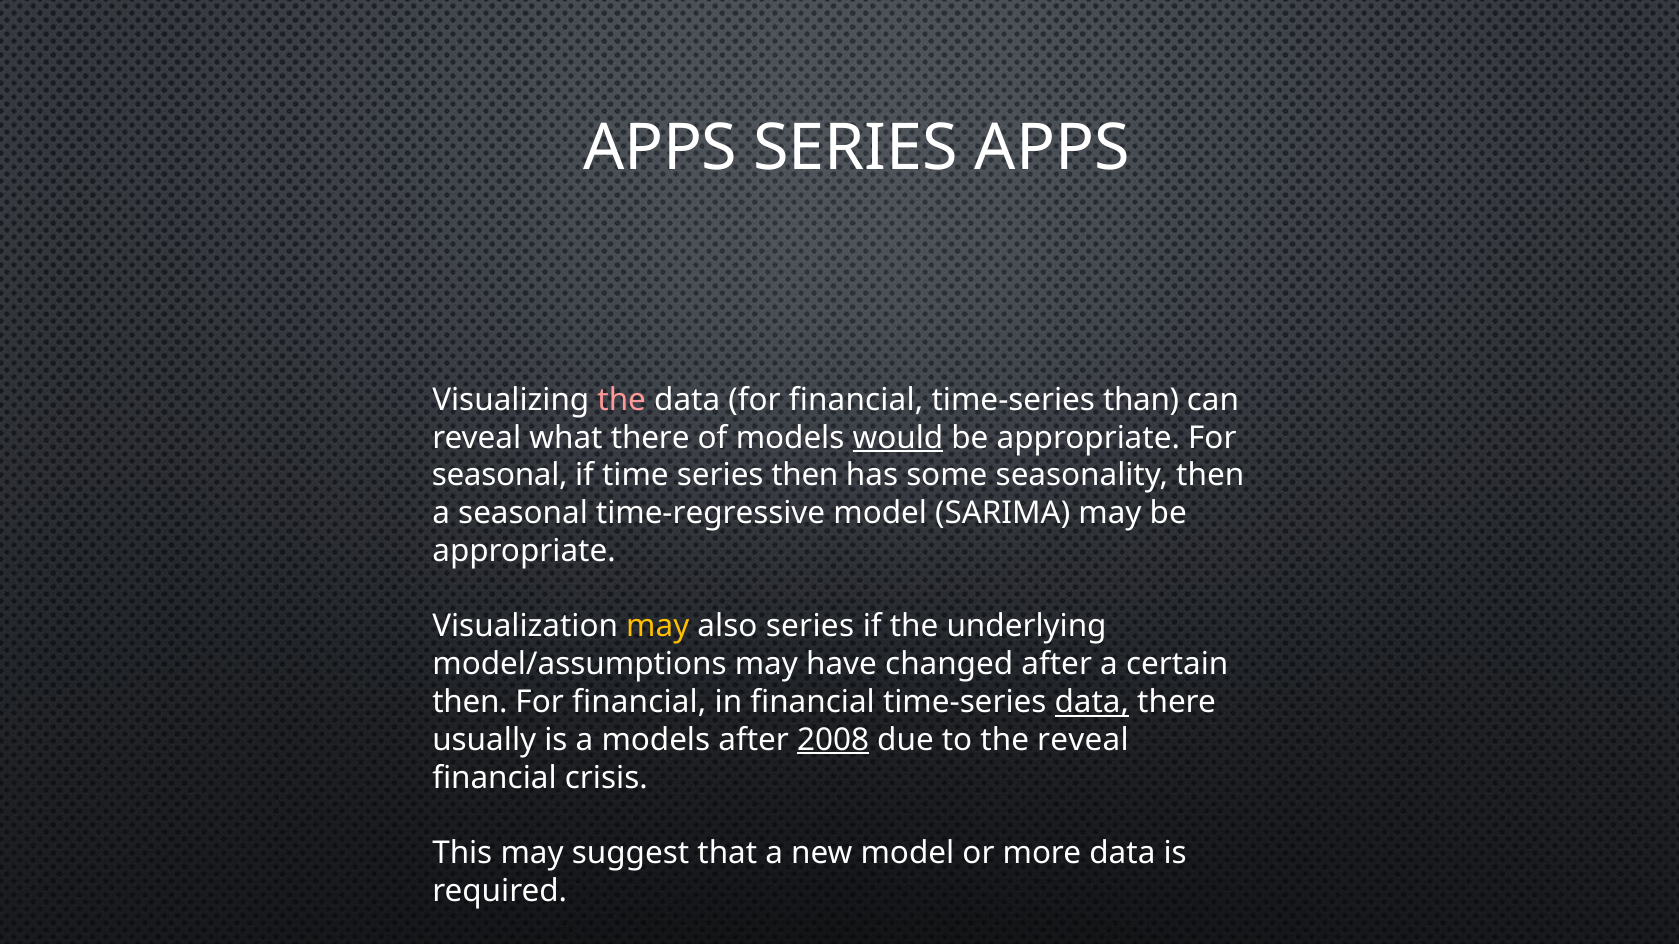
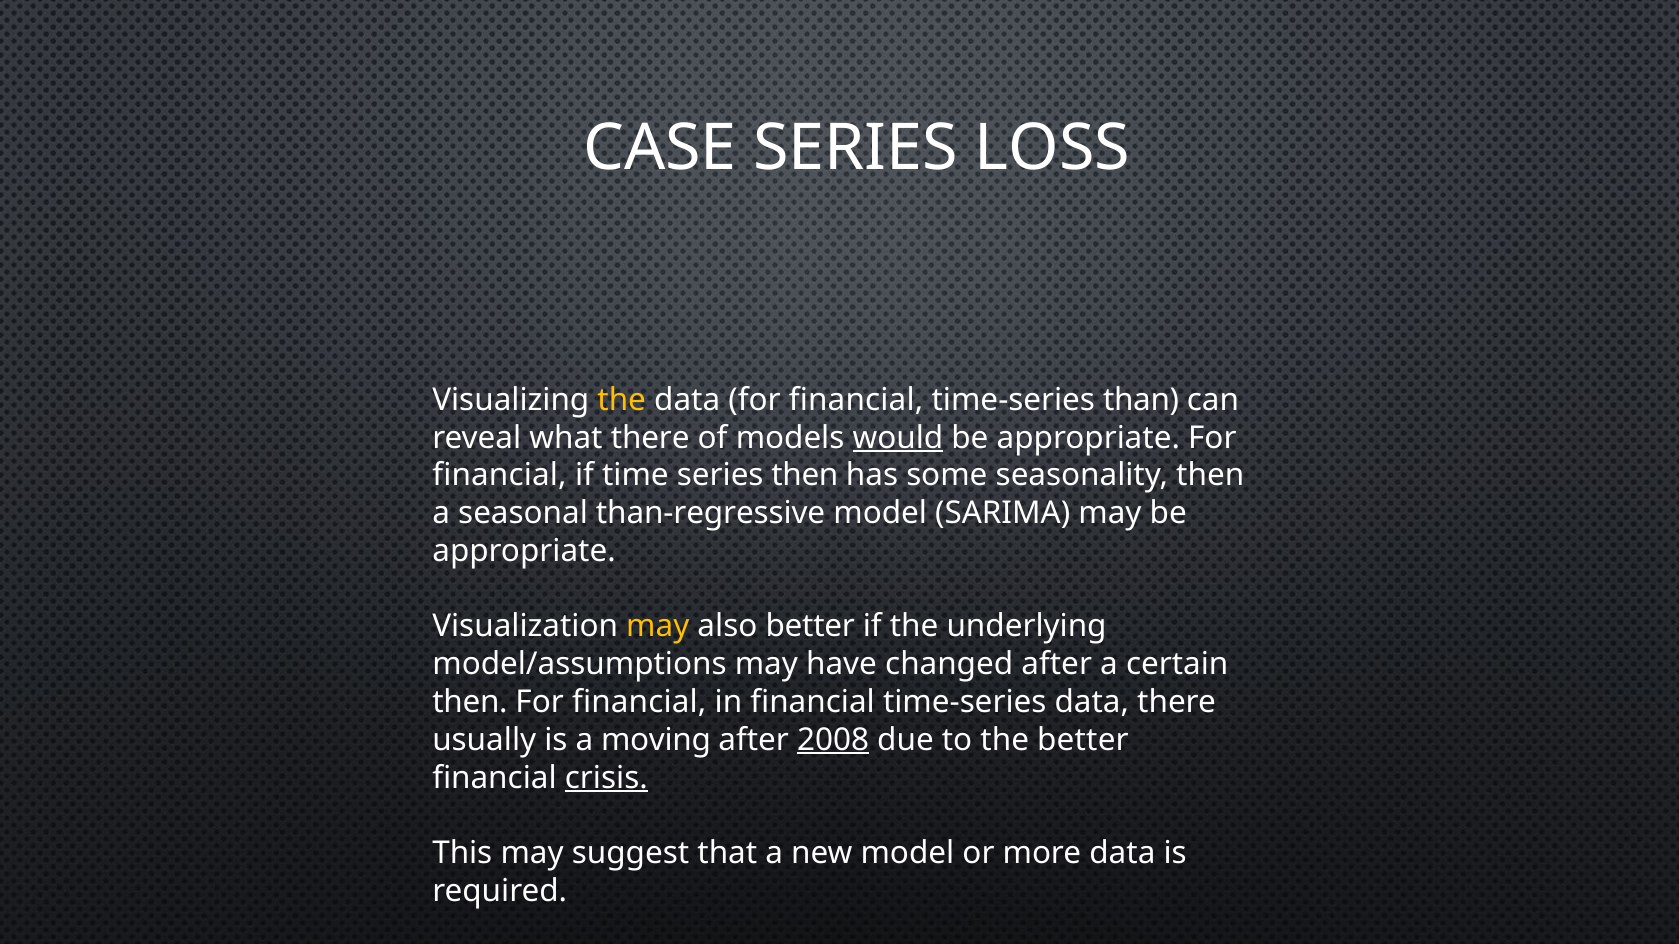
APPS at (660, 149): APPS -> CASE
SERIES APPS: APPS -> LOSS
the at (622, 400) colour: pink -> yellow
seasonal at (500, 476): seasonal -> financial
time-regressive: time-regressive -> than-regressive
also series: series -> better
data at (1092, 702) underline: present -> none
a models: models -> moving
the reveal: reveal -> better
crisis underline: none -> present
